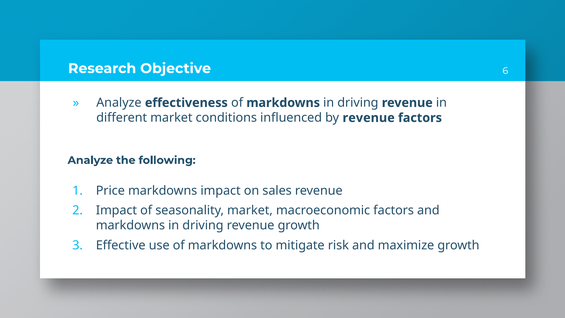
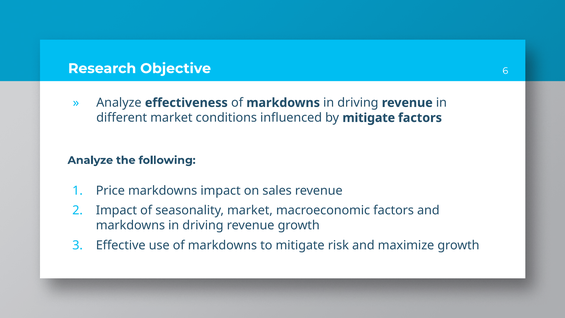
by revenue: revenue -> mitigate
